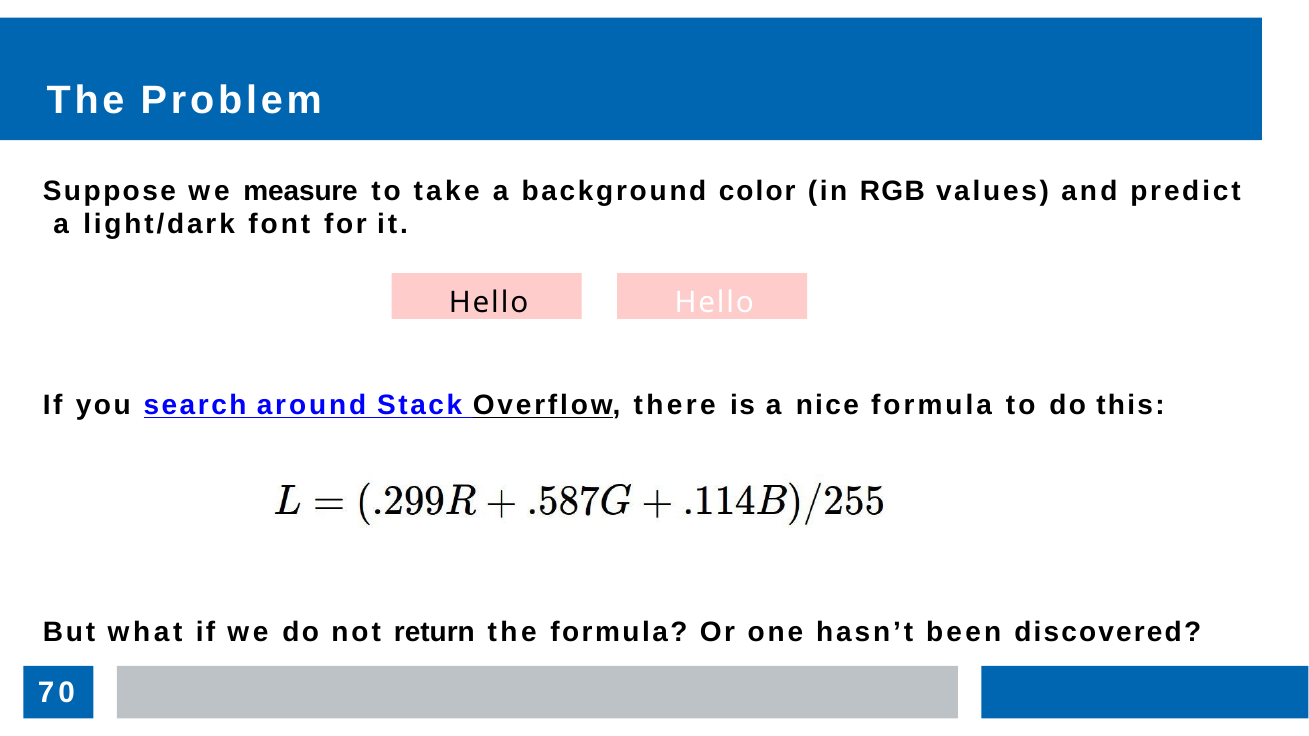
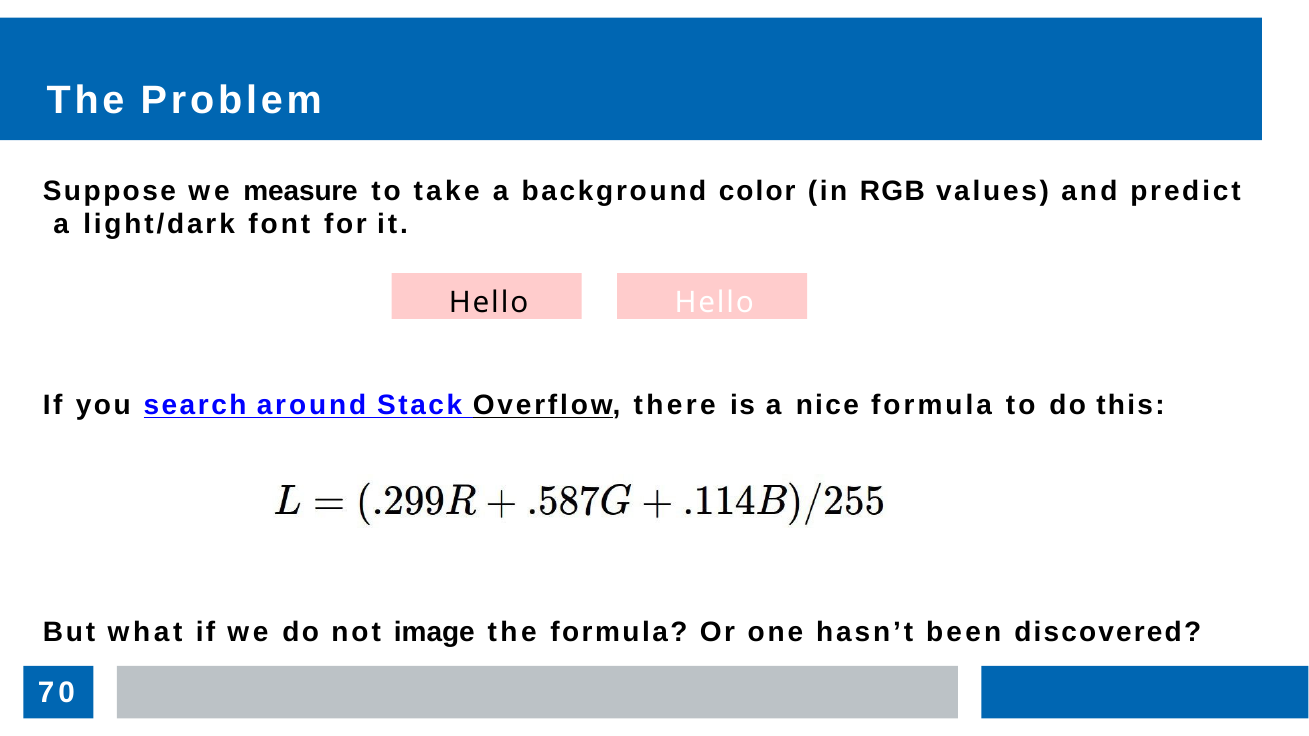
return: return -> image
